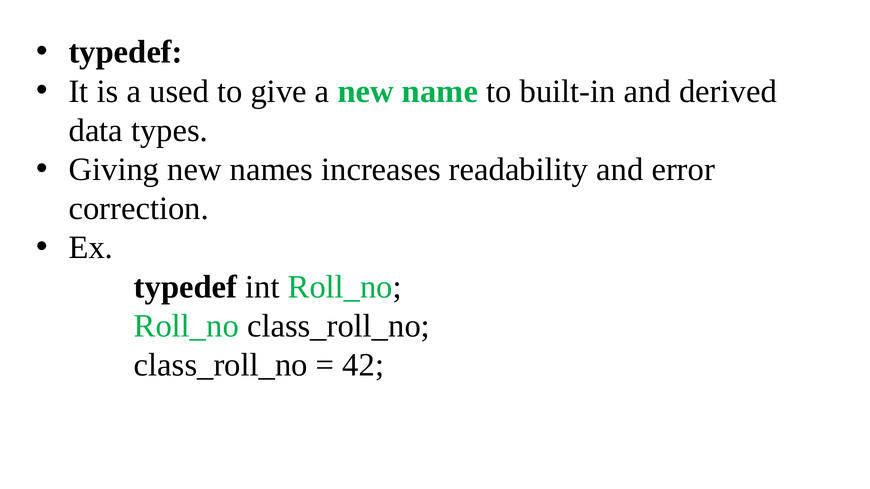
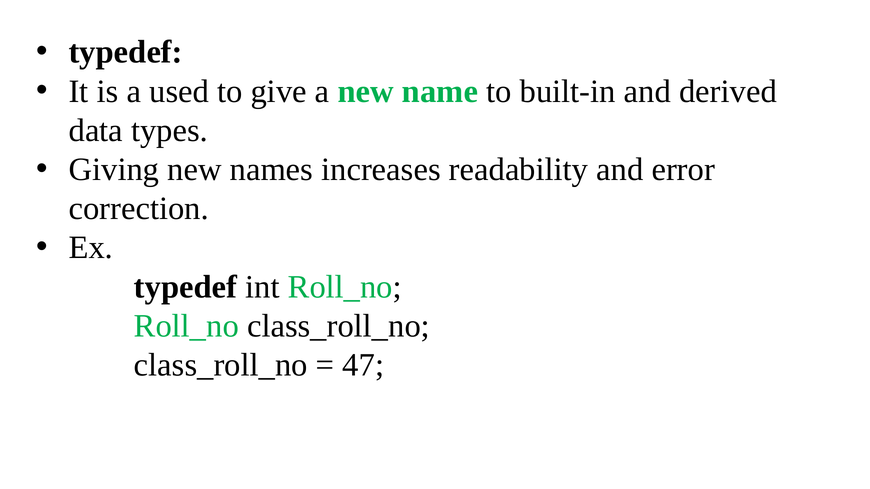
42: 42 -> 47
